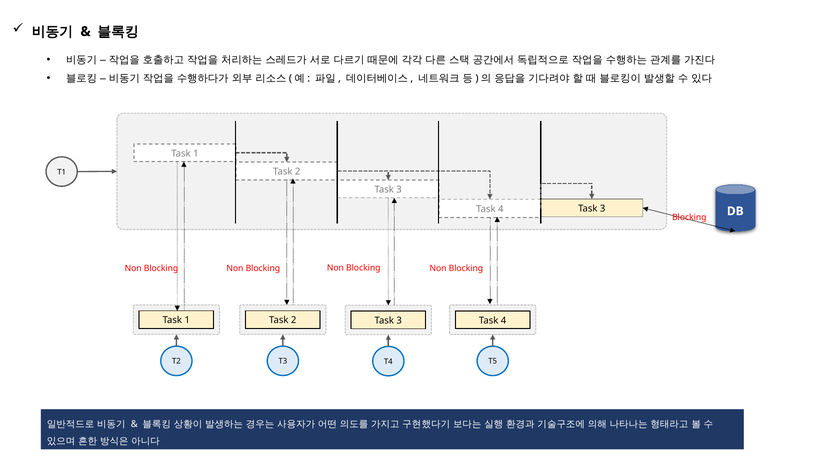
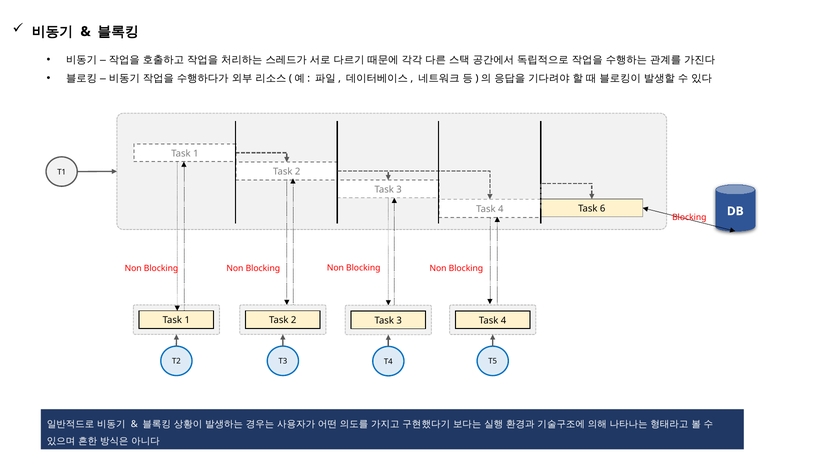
4 Task 3: 3 -> 6
